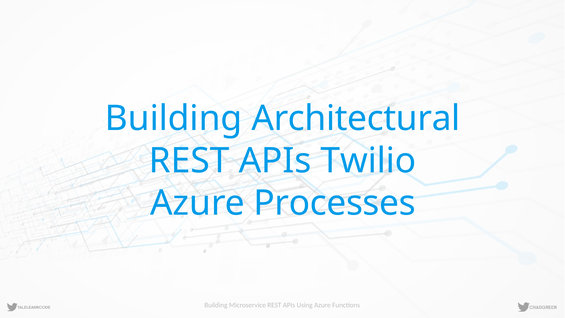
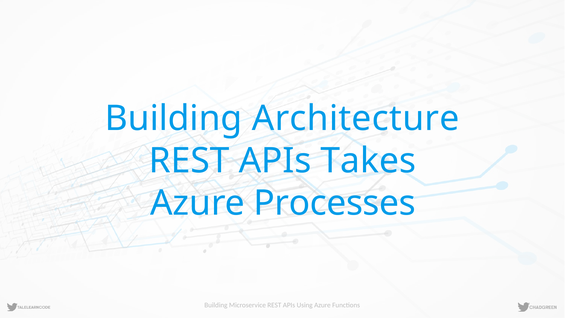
Architectural: Architectural -> Architecture
Twilio: Twilio -> Takes
